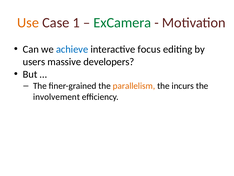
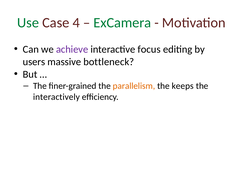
Use colour: orange -> green
1: 1 -> 4
achieve colour: blue -> purple
developers: developers -> bottleneck
incurs: incurs -> keeps
involvement: involvement -> interactively
